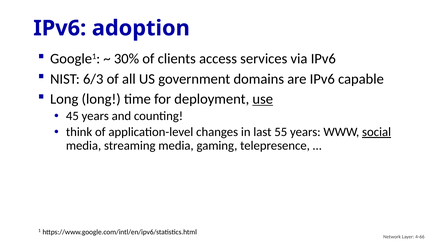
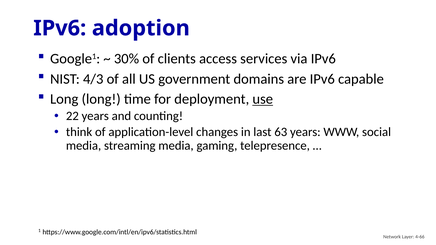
6/3: 6/3 -> 4/3
45: 45 -> 22
55: 55 -> 63
social underline: present -> none
